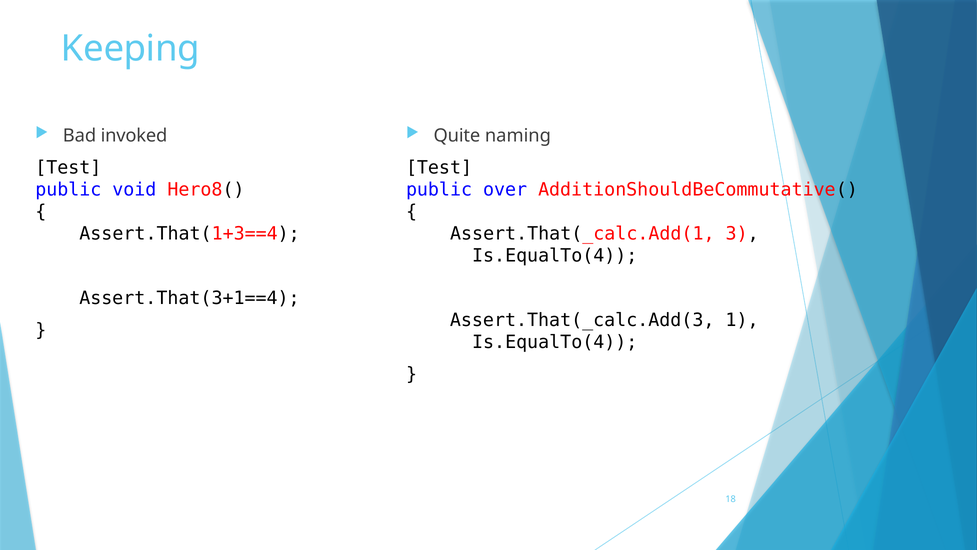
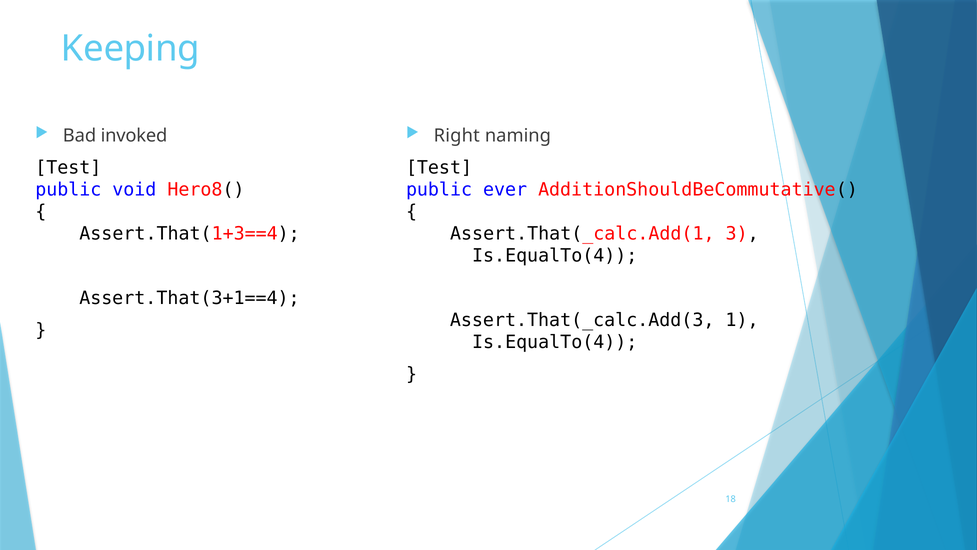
Quite: Quite -> Right
over: over -> ever
